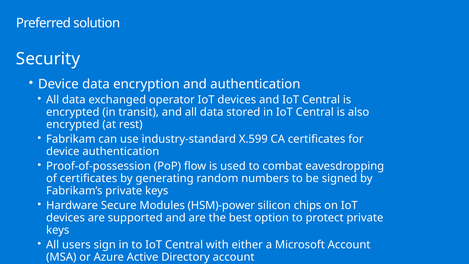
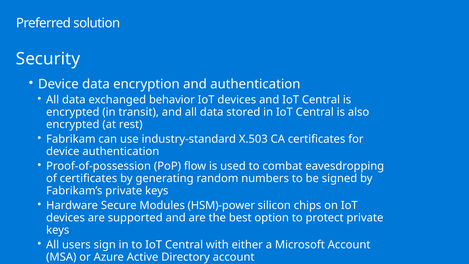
operator: operator -> behavior
X.599: X.599 -> X.503
